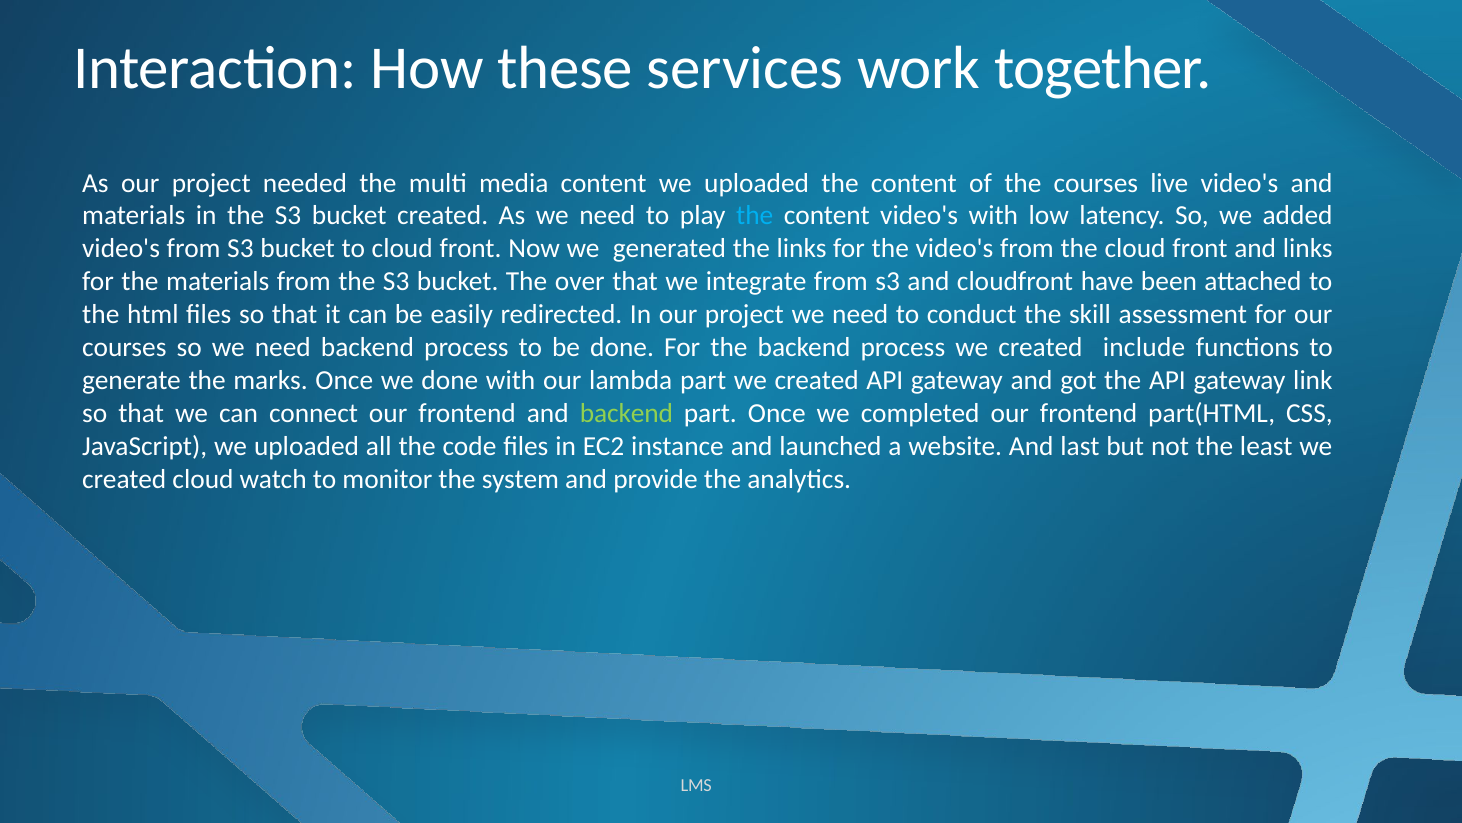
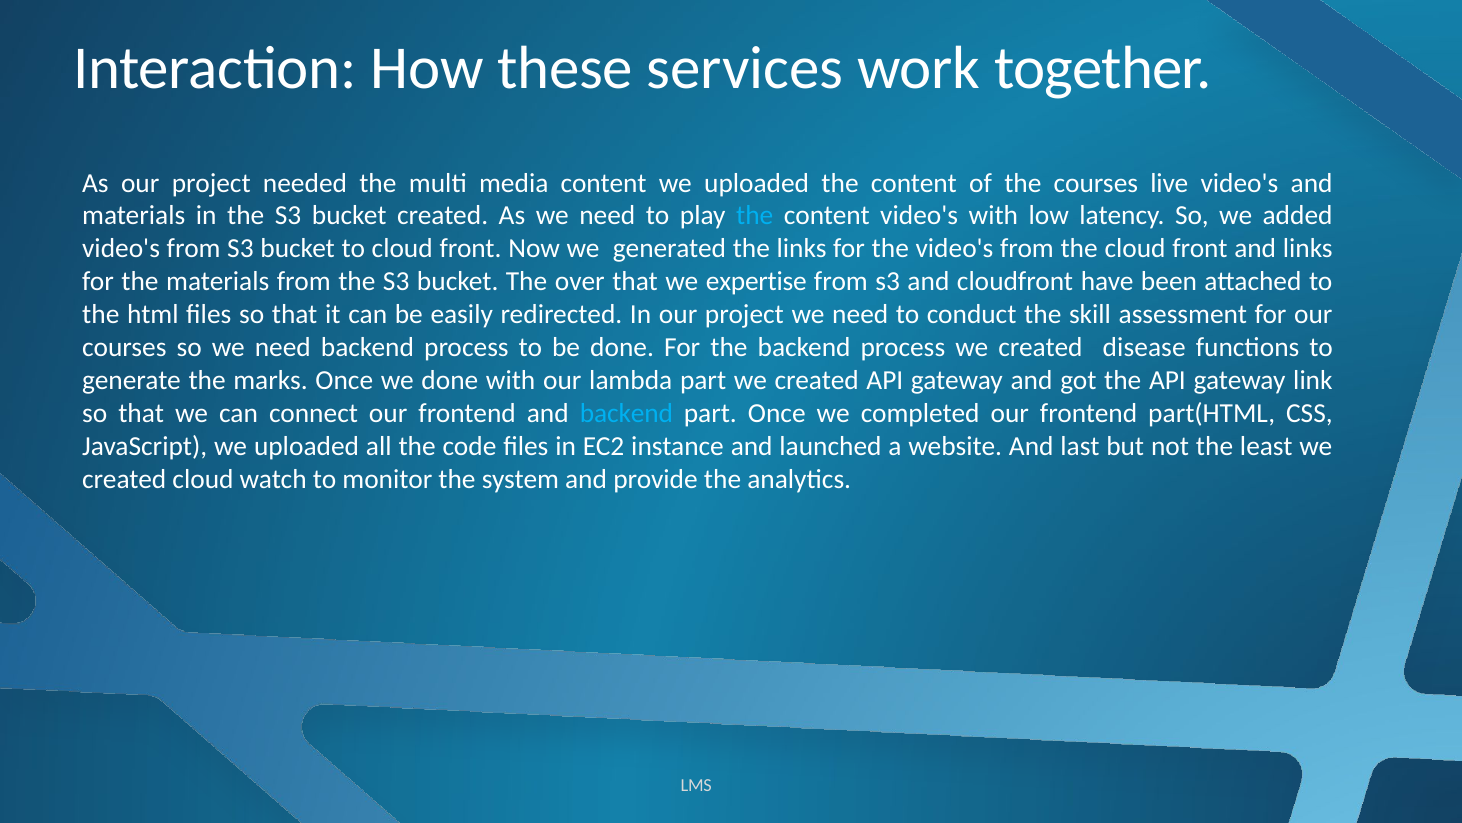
integrate: integrate -> expertise
include: include -> disease
backend at (626, 413) colour: light green -> light blue
